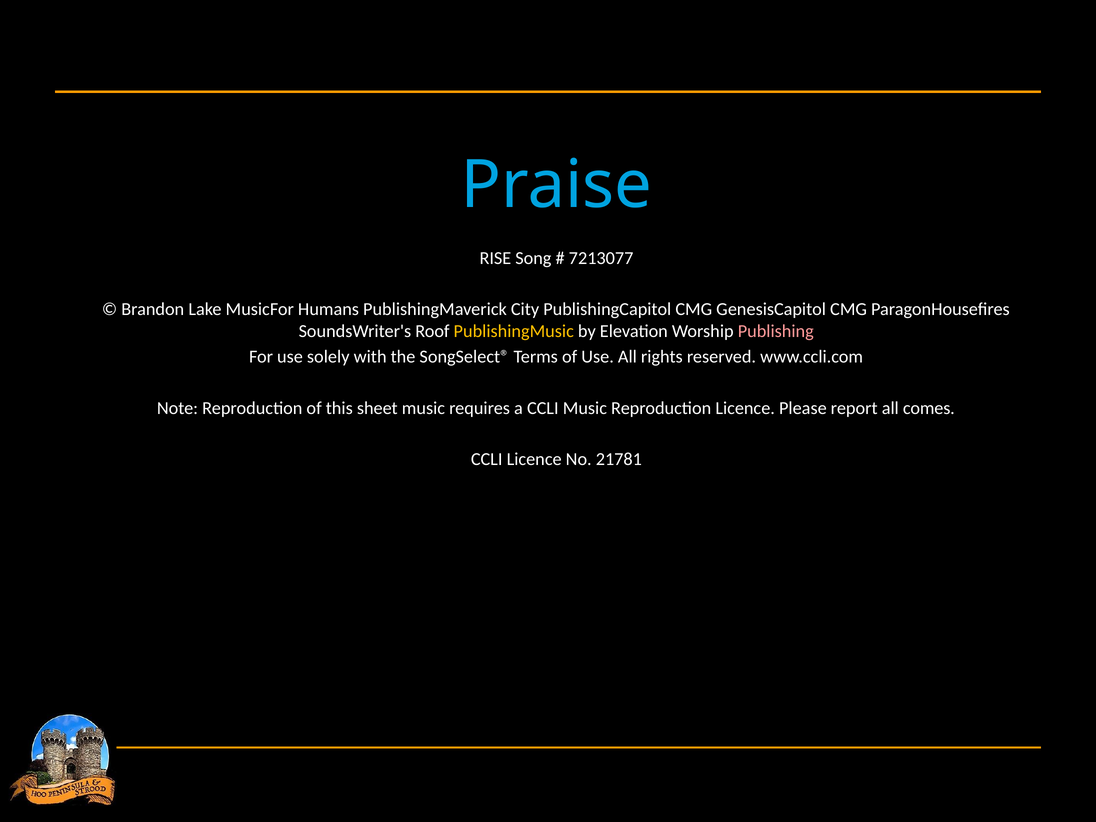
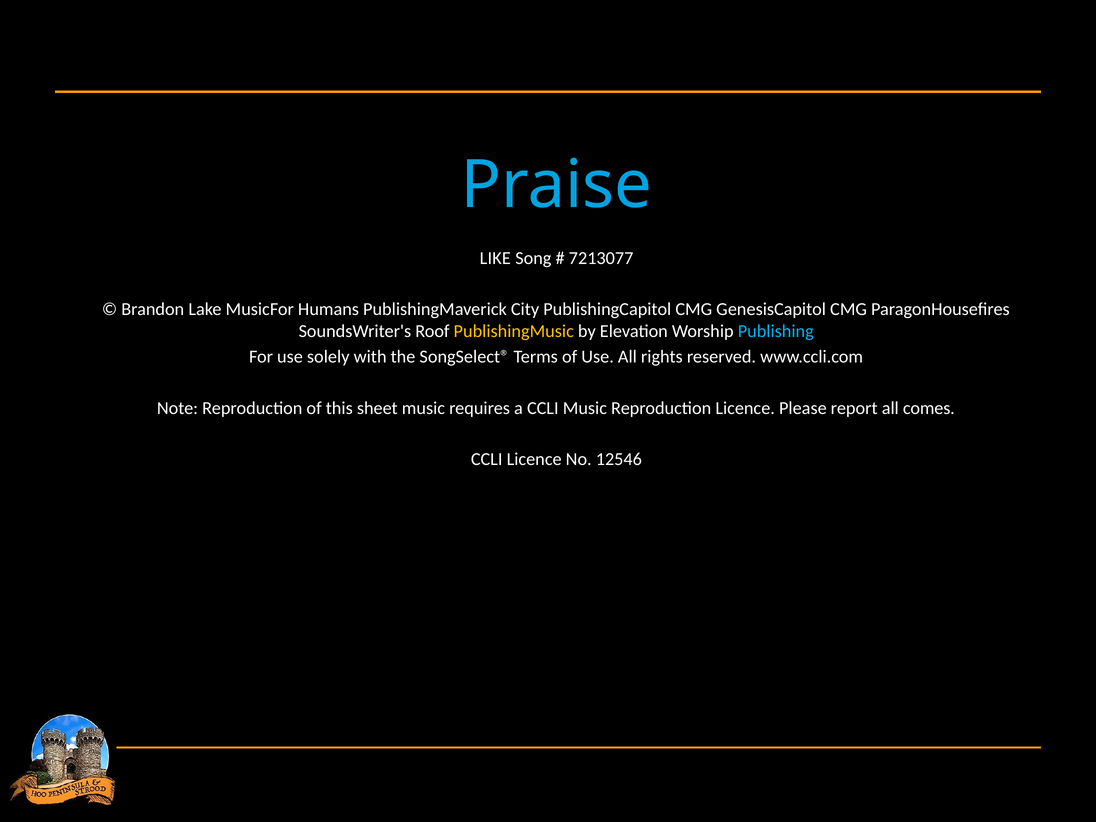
RISE: RISE -> LIKE
Publishing colour: pink -> light blue
21781: 21781 -> 12546
